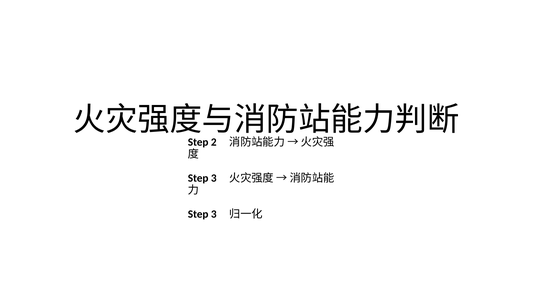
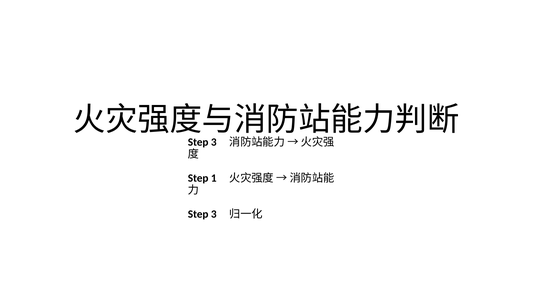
2 at (214, 142): 2 -> 3
3 at (214, 178): 3 -> 1
